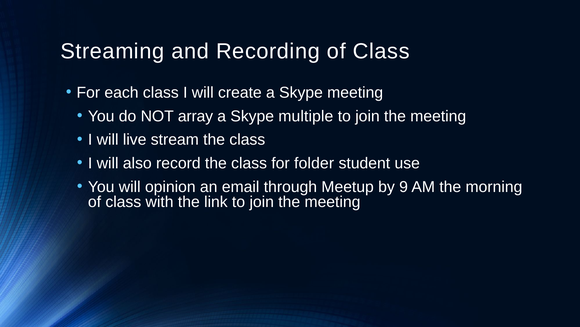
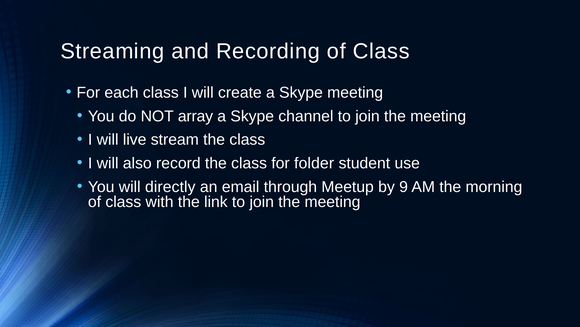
multiple: multiple -> channel
opinion: opinion -> directly
